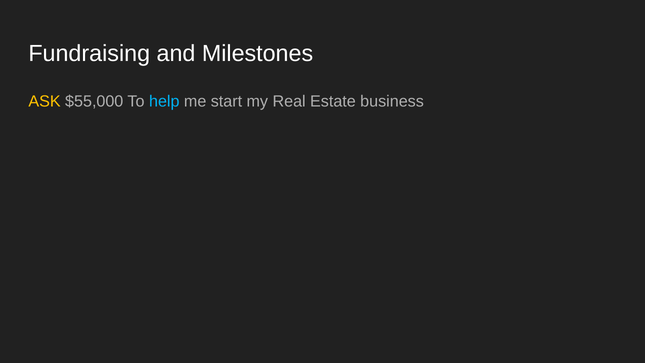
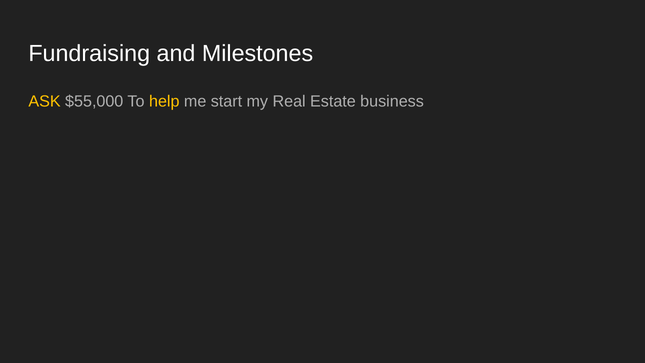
help colour: light blue -> yellow
